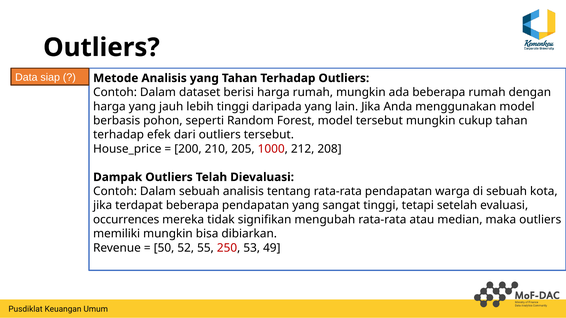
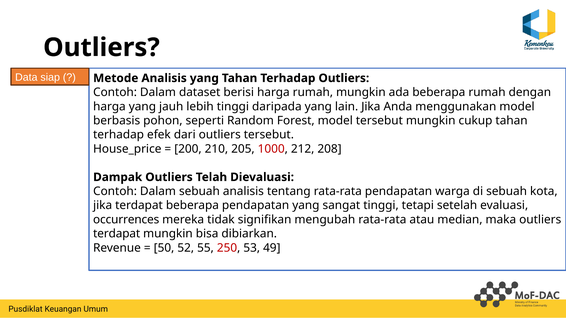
memiliki at (117, 234): memiliki -> terdapat
